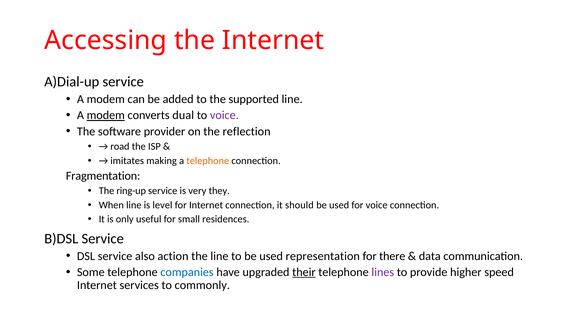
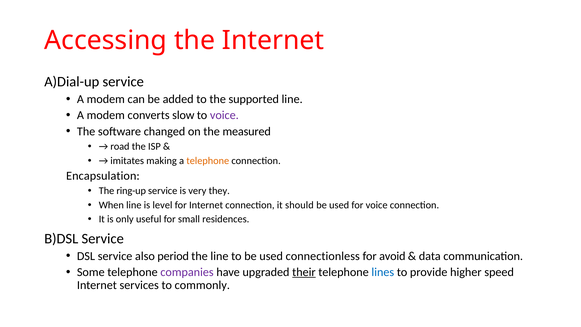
modem at (106, 115) underline: present -> none
dual: dual -> slow
provider: provider -> changed
reflection: reflection -> measured
Fragmentation: Fragmentation -> Encapsulation
action: action -> period
representation: representation -> connectionless
there: there -> avoid
companies colour: blue -> purple
lines colour: purple -> blue
